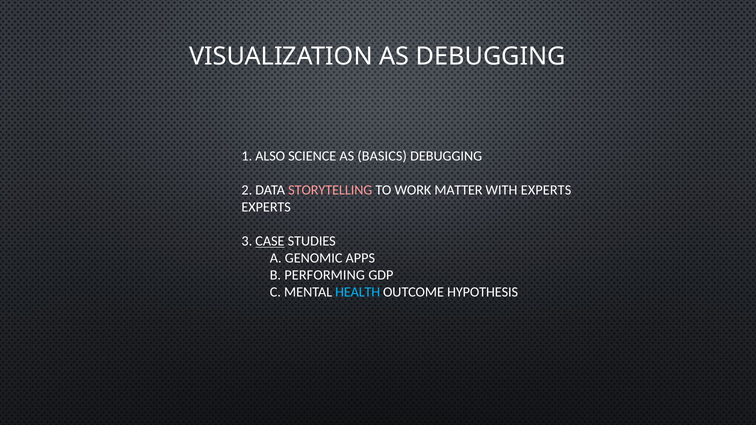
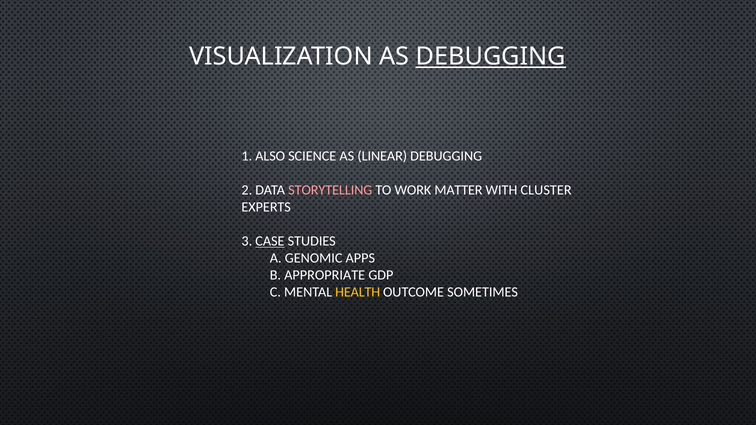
DEBUGGING at (491, 56) underline: none -> present
BASICS: BASICS -> LINEAR
WITH EXPERTS: EXPERTS -> CLUSTER
PERFORMING: PERFORMING -> APPROPRIATE
HEALTH colour: light blue -> yellow
HYPOTHESIS: HYPOTHESIS -> SOMETIMES
